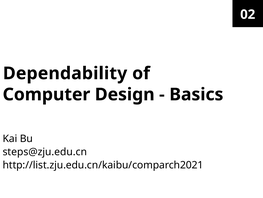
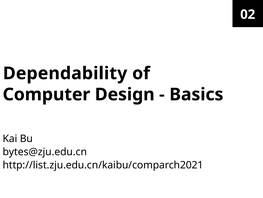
steps@zju.edu.cn: steps@zju.edu.cn -> bytes@zju.edu.cn
